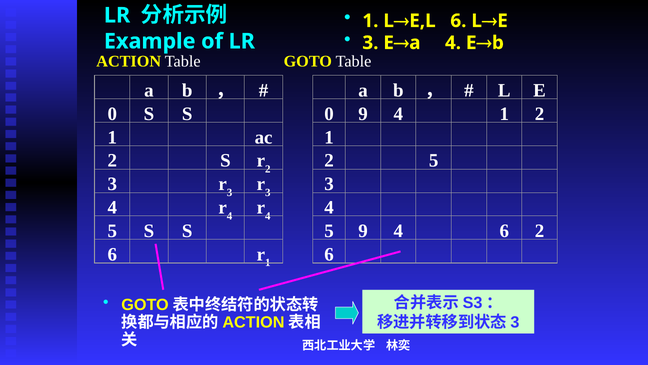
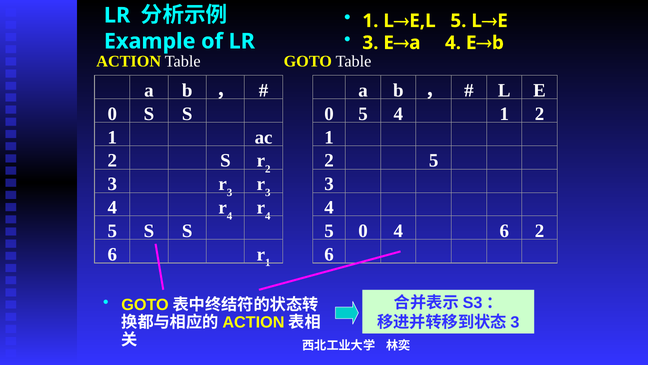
6 at (458, 21): 6 -> 5
0 9: 9 -> 5
5 9: 9 -> 0
